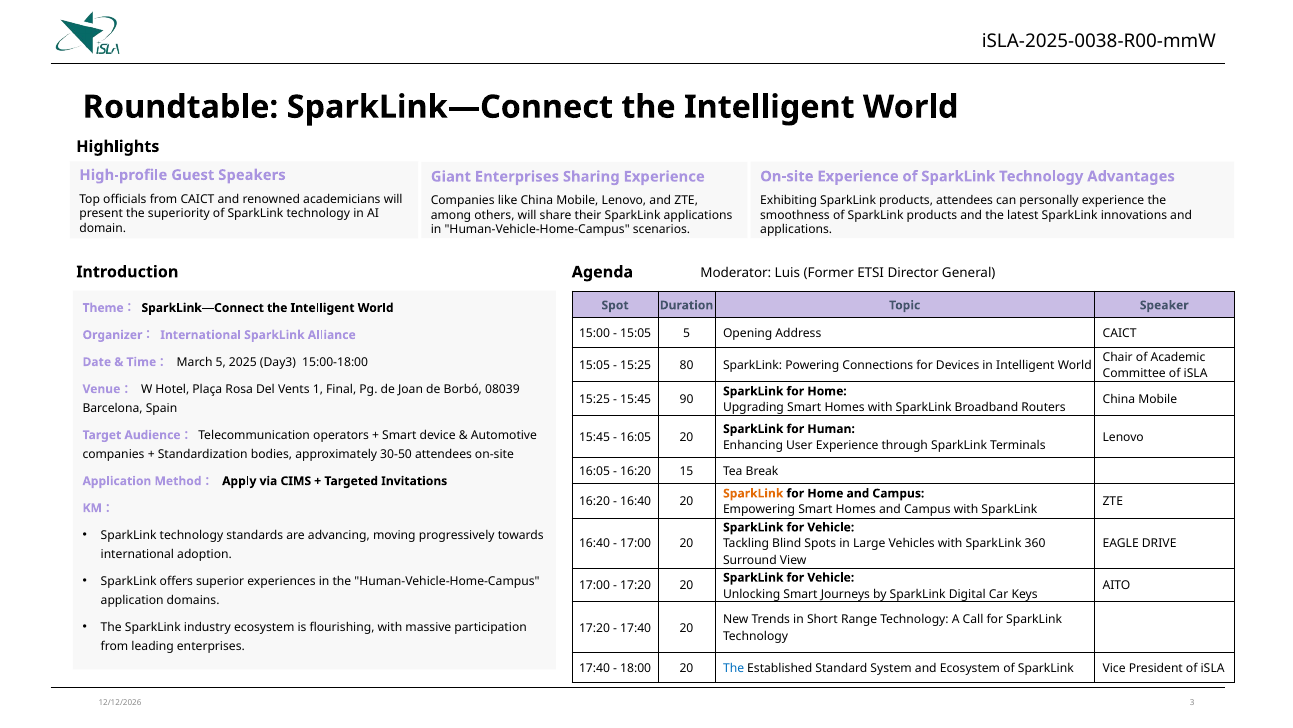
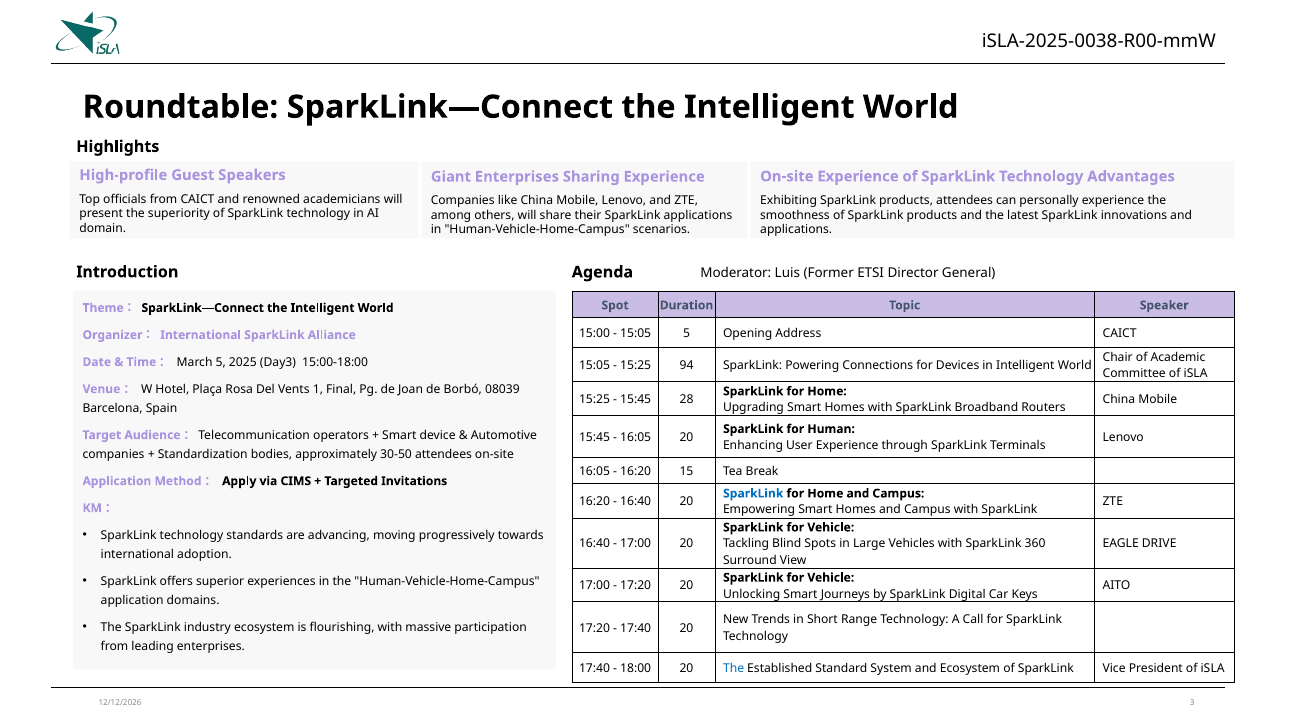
80: 80 -> 94
90: 90 -> 28
SparkLink at (753, 493) colour: orange -> blue
